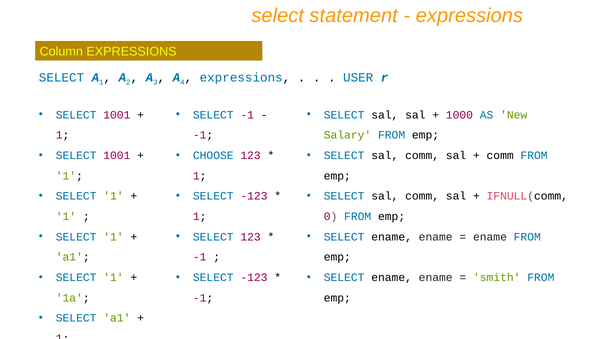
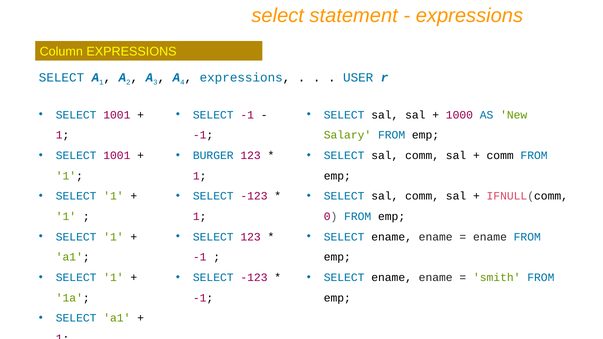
CHOOSE: CHOOSE -> BURGER
